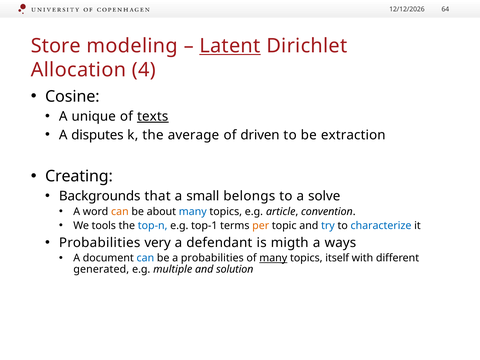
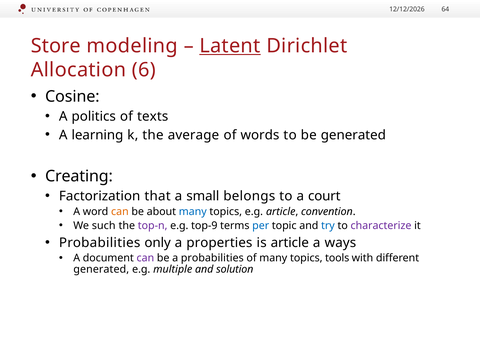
4: 4 -> 6
unique: unique -> politics
texts underline: present -> none
disputes: disputes -> learning
driven: driven -> words
be extraction: extraction -> generated
Backgrounds: Backgrounds -> Factorization
solve: solve -> court
tools: tools -> such
top-n colour: blue -> purple
top-1: top-1 -> top-9
per colour: orange -> blue
characterize colour: blue -> purple
very: very -> only
defendant: defendant -> properties
is migth: migth -> article
can at (145, 258) colour: blue -> purple
many at (273, 258) underline: present -> none
itself: itself -> tools
